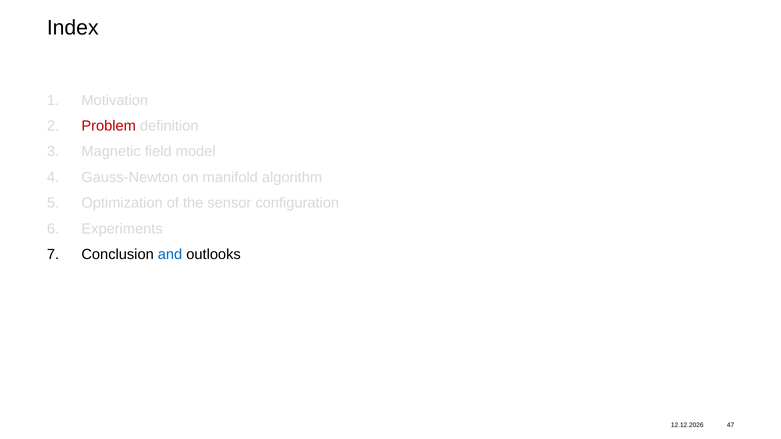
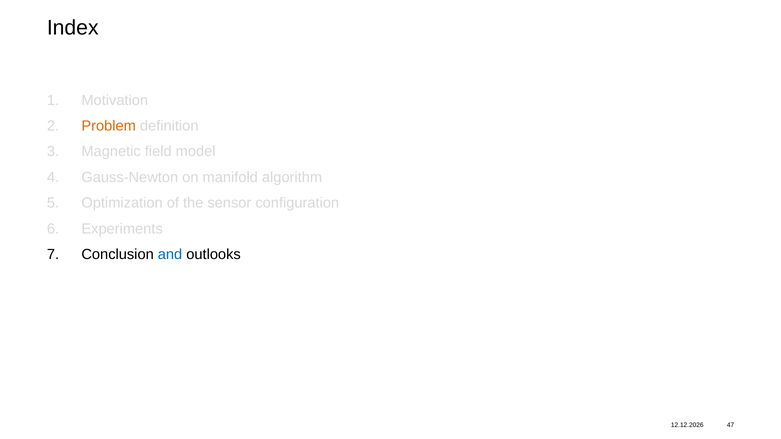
Problem colour: red -> orange
